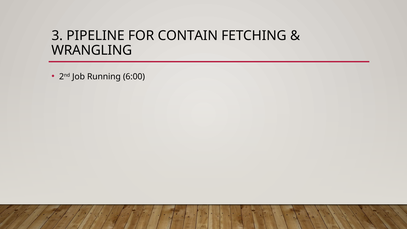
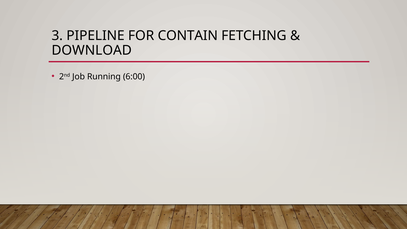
WRANGLING: WRANGLING -> DOWNLOAD
